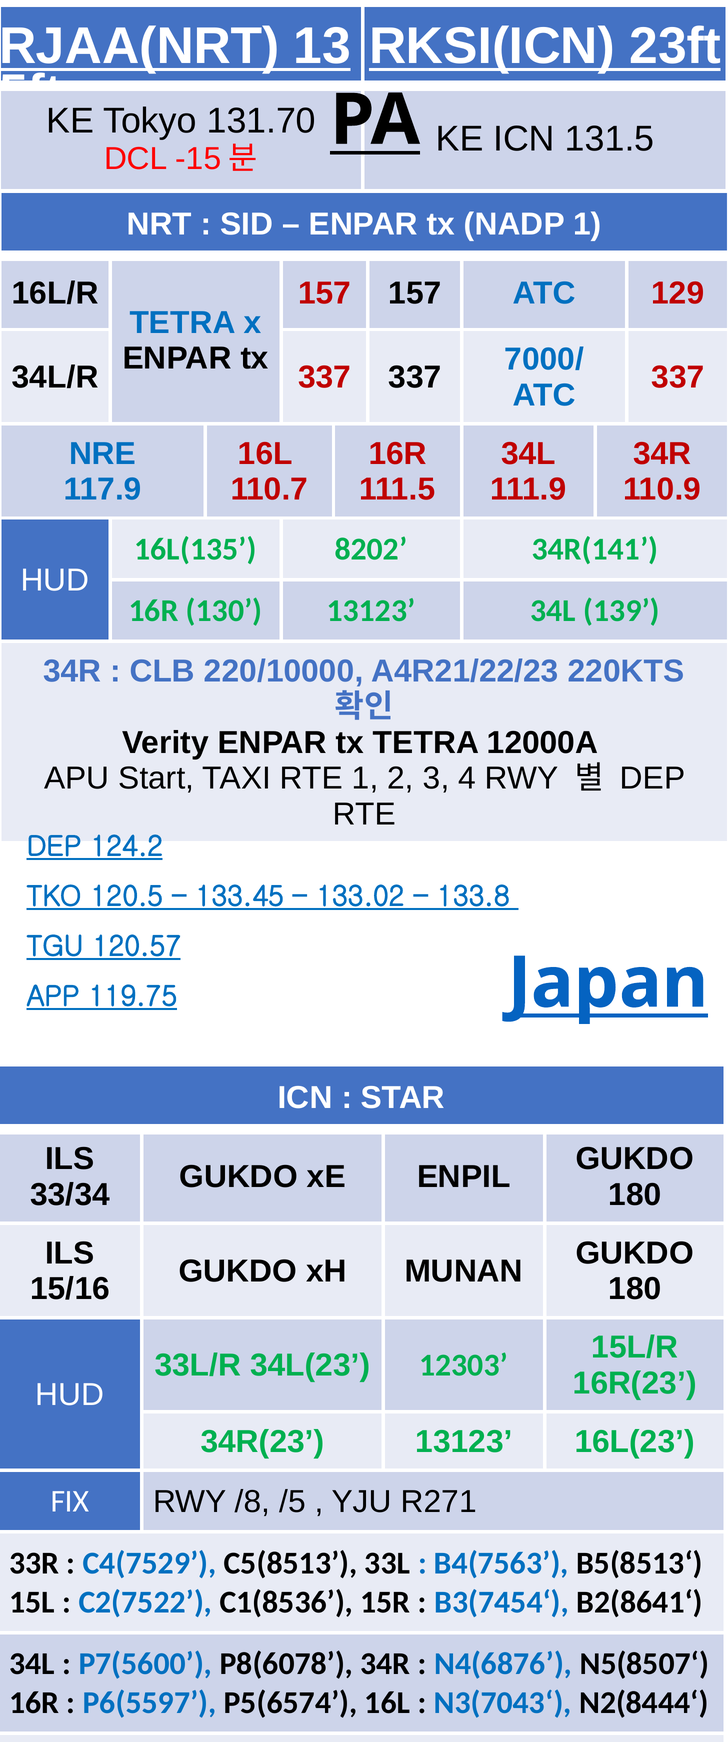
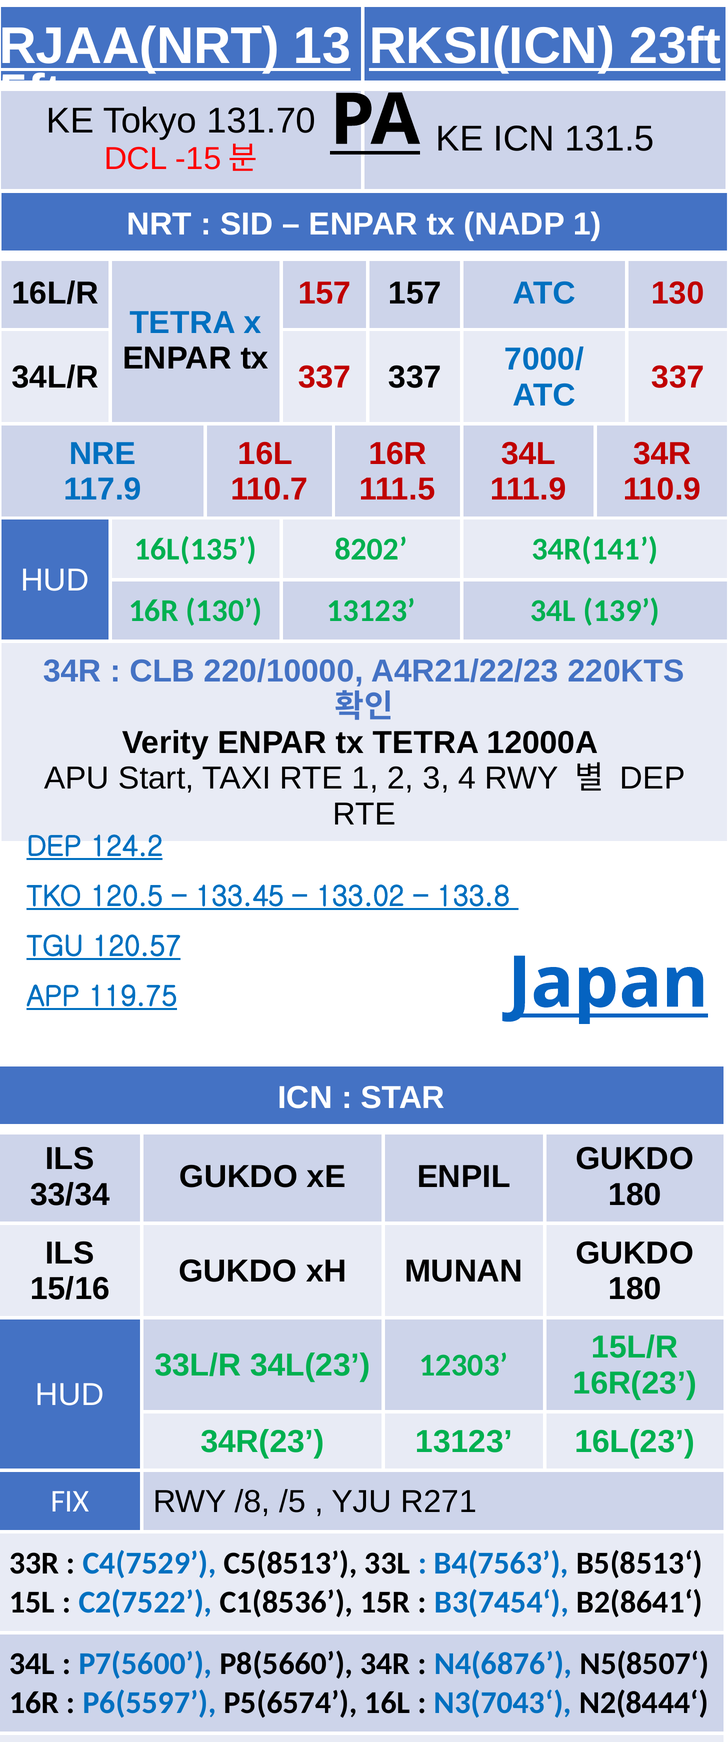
ATC 129: 129 -> 130
P8(6078: P8(6078 -> P8(5660
